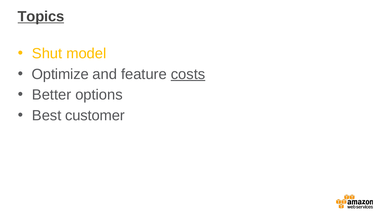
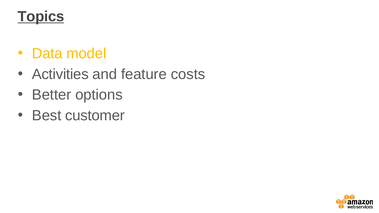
Shut: Shut -> Data
Optimize: Optimize -> Activities
costs underline: present -> none
